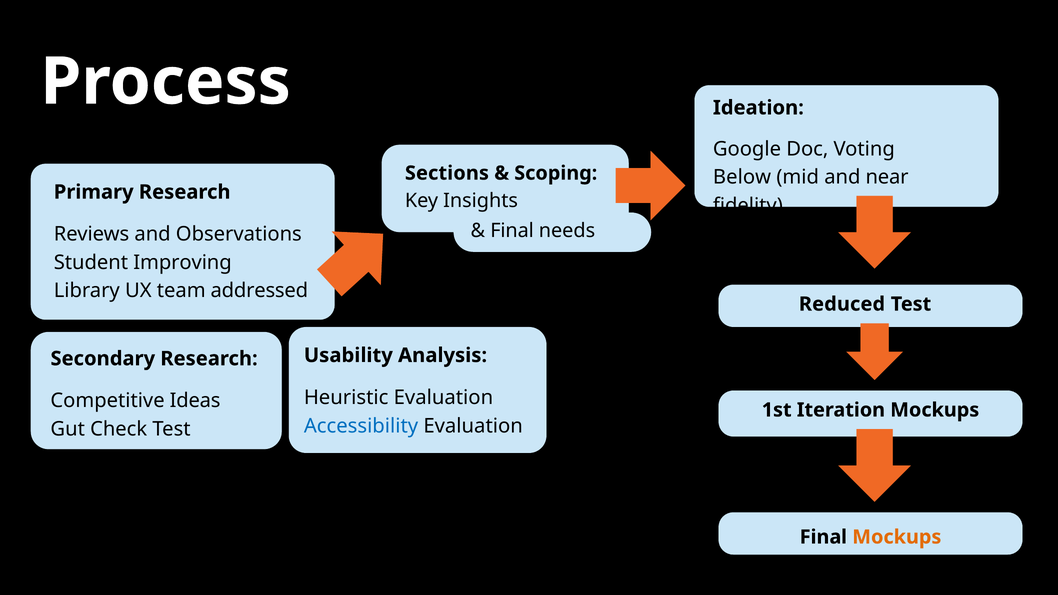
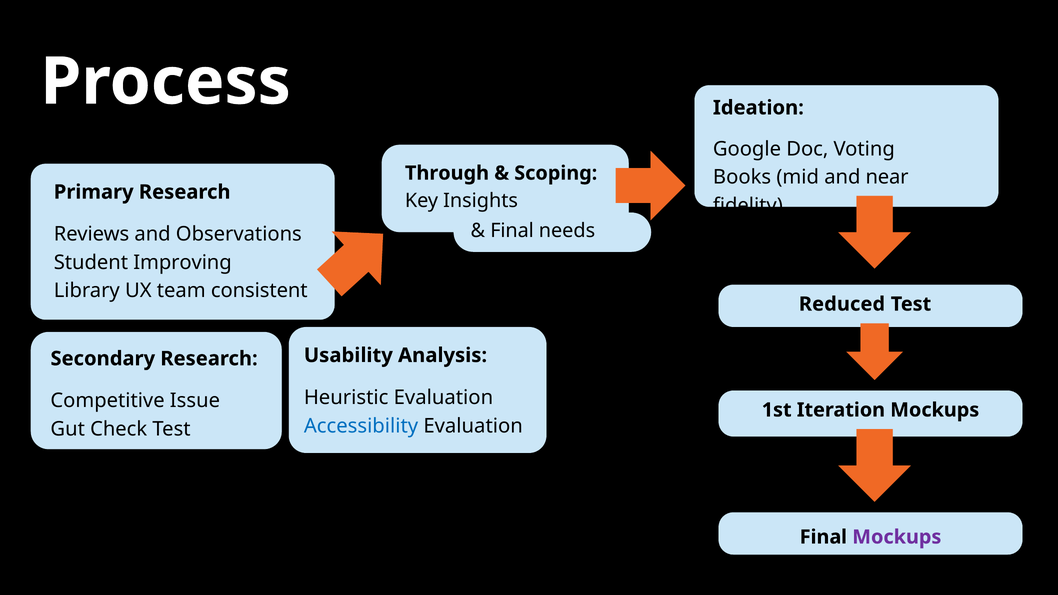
Sections: Sections -> Through
Below: Below -> Books
addressed: addressed -> consistent
Ideas: Ideas -> Issue
Mockups at (897, 537) colour: orange -> purple
